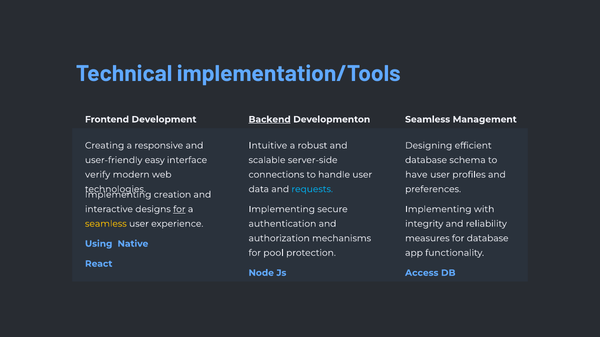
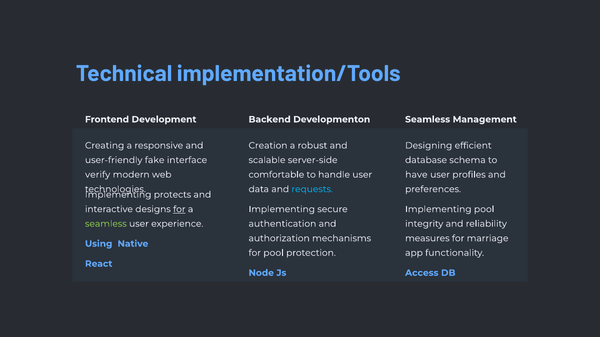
Backend underline: present -> none
Intuitive: Intuitive -> Creation
easy: easy -> fake
connections: connections -> comfortable
creation: creation -> protects
Implementing with: with -> pool
seamless at (106, 224) colour: yellow -> light green
for database: database -> marriage
